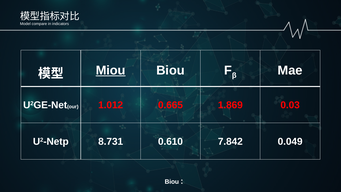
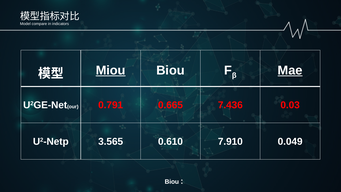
Mae underline: none -> present
1.012: 1.012 -> 0.791
1.869: 1.869 -> 7.436
8.731: 8.731 -> 3.565
7.842: 7.842 -> 7.910
